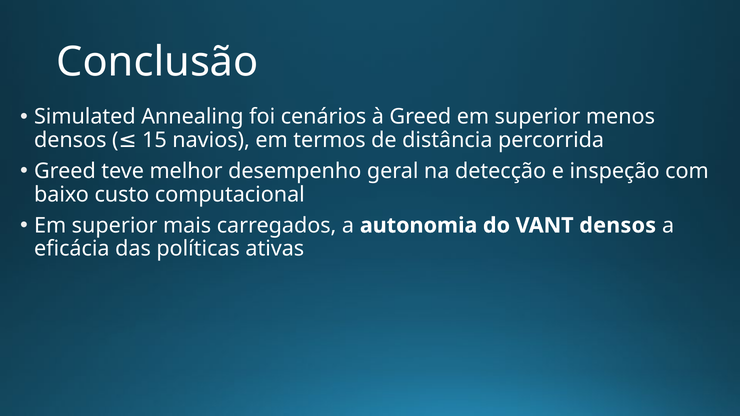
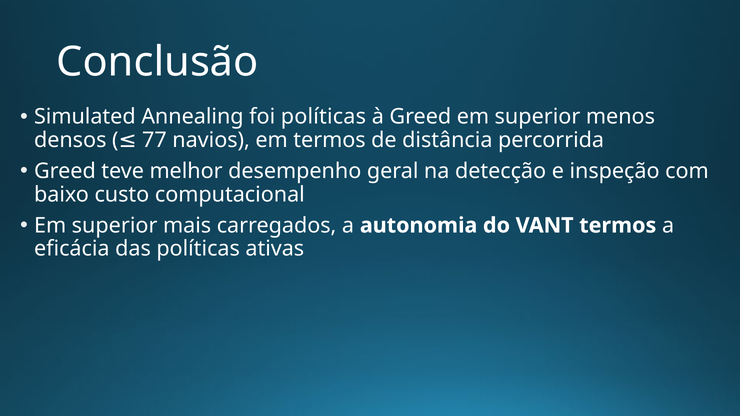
foi cenários: cenários -> políticas
15: 15 -> 77
VANT densos: densos -> termos
